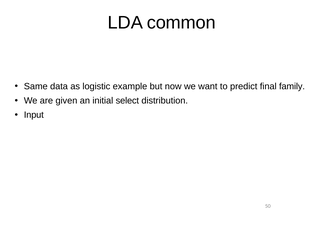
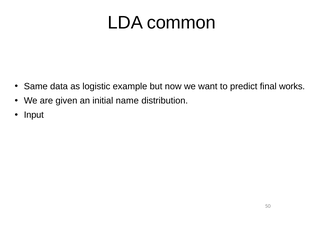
family: family -> works
select: select -> name
